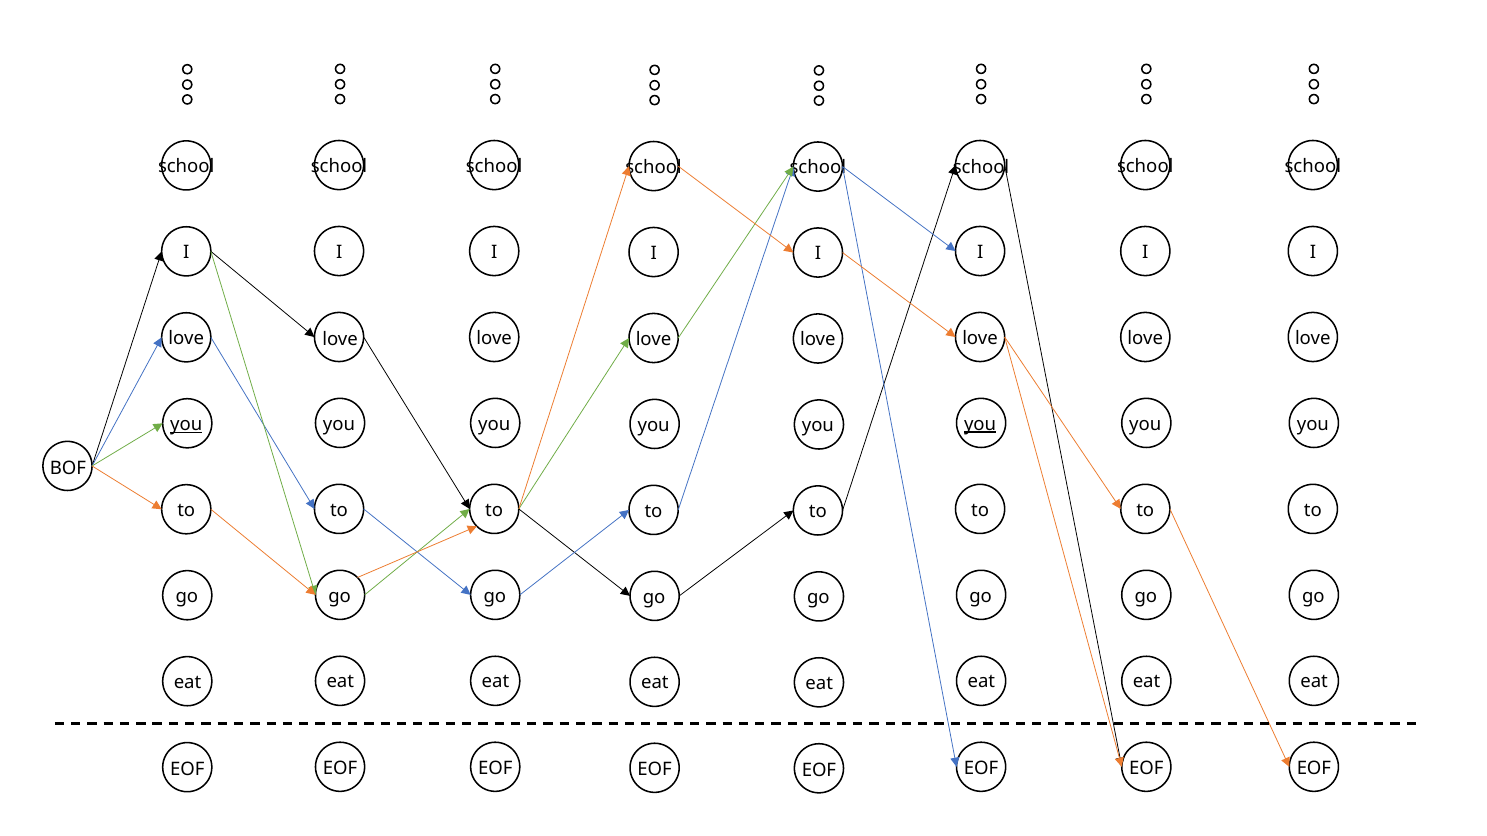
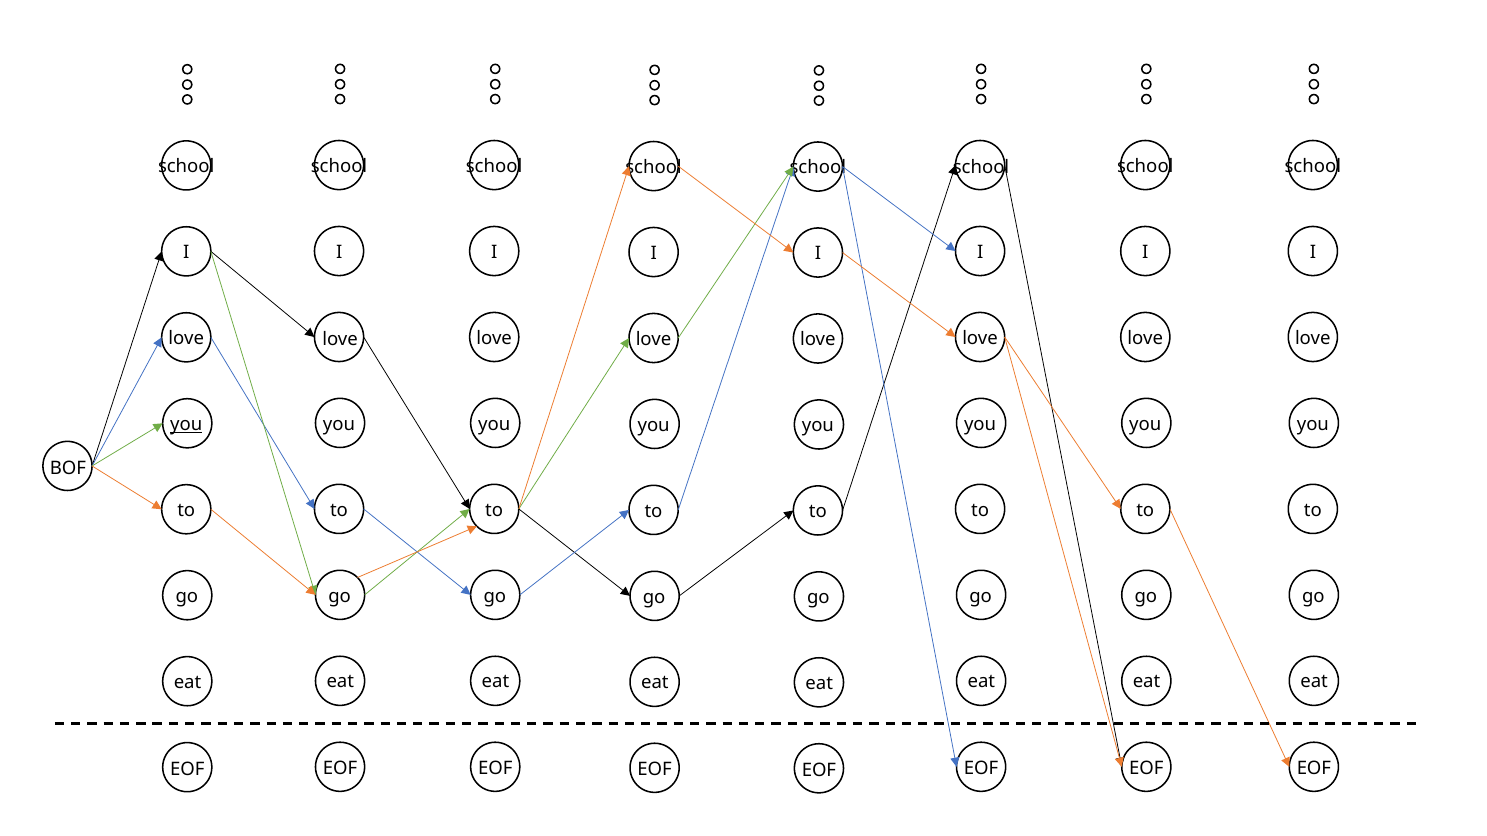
you at (980, 424) underline: present -> none
